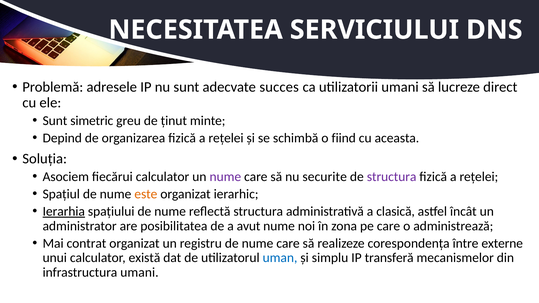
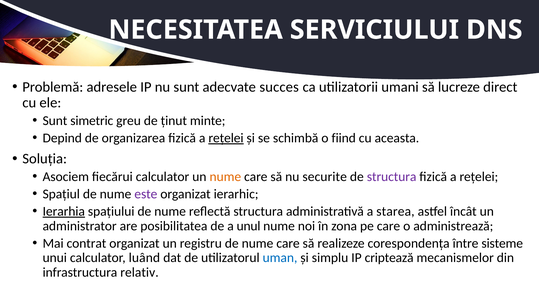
rețelei at (226, 138) underline: none -> present
nume at (225, 177) colour: purple -> orange
este colour: orange -> purple
clasică: clasică -> starea
avut: avut -> unul
externe: externe -> sisteme
există: există -> luând
transferă: transferă -> criptează
infrastructura umani: umani -> relativ
